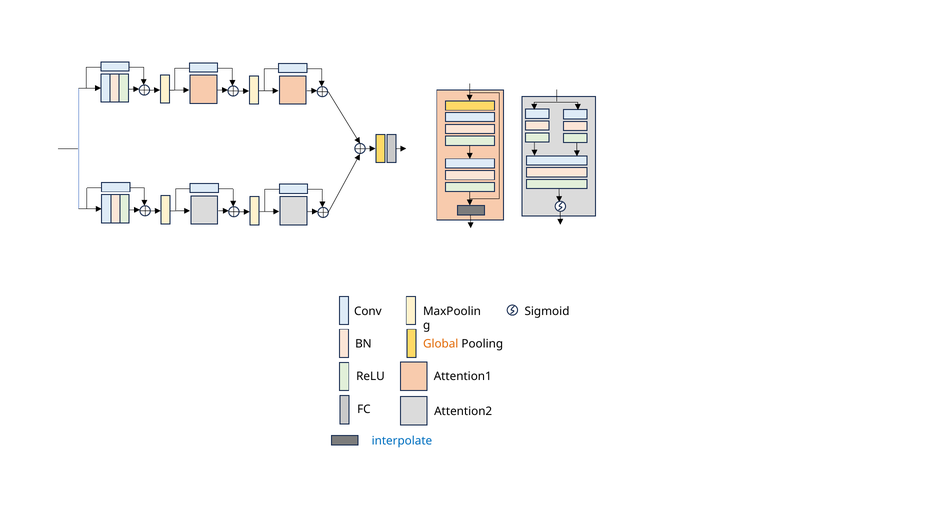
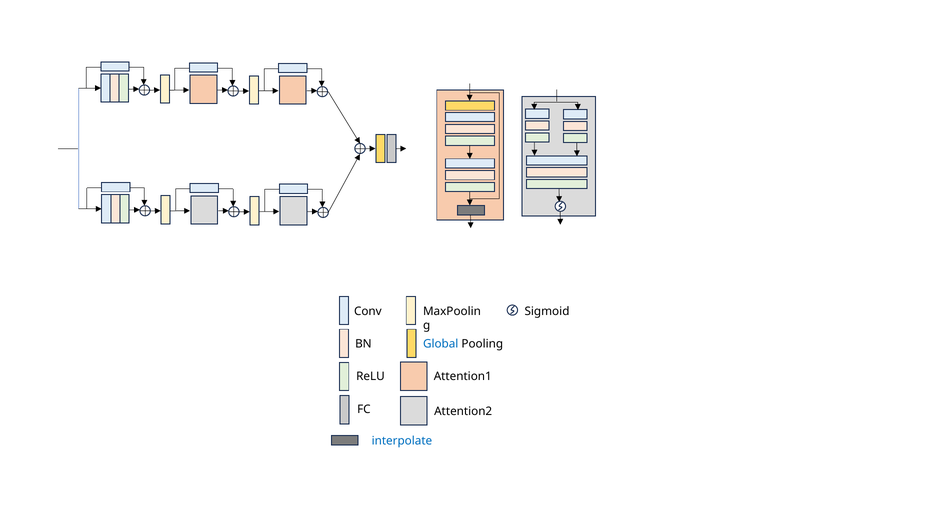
Global colour: orange -> blue
